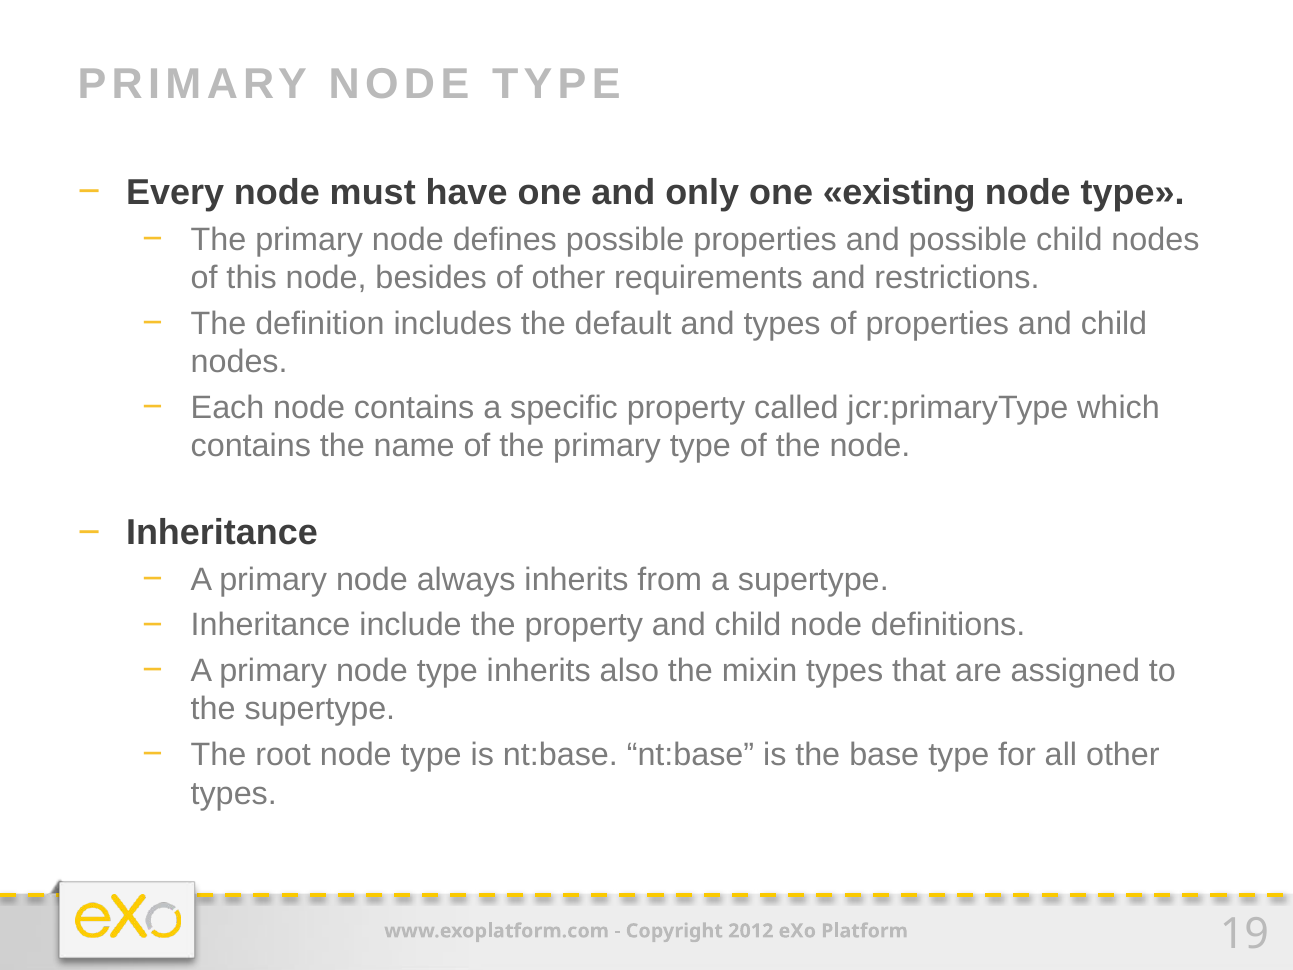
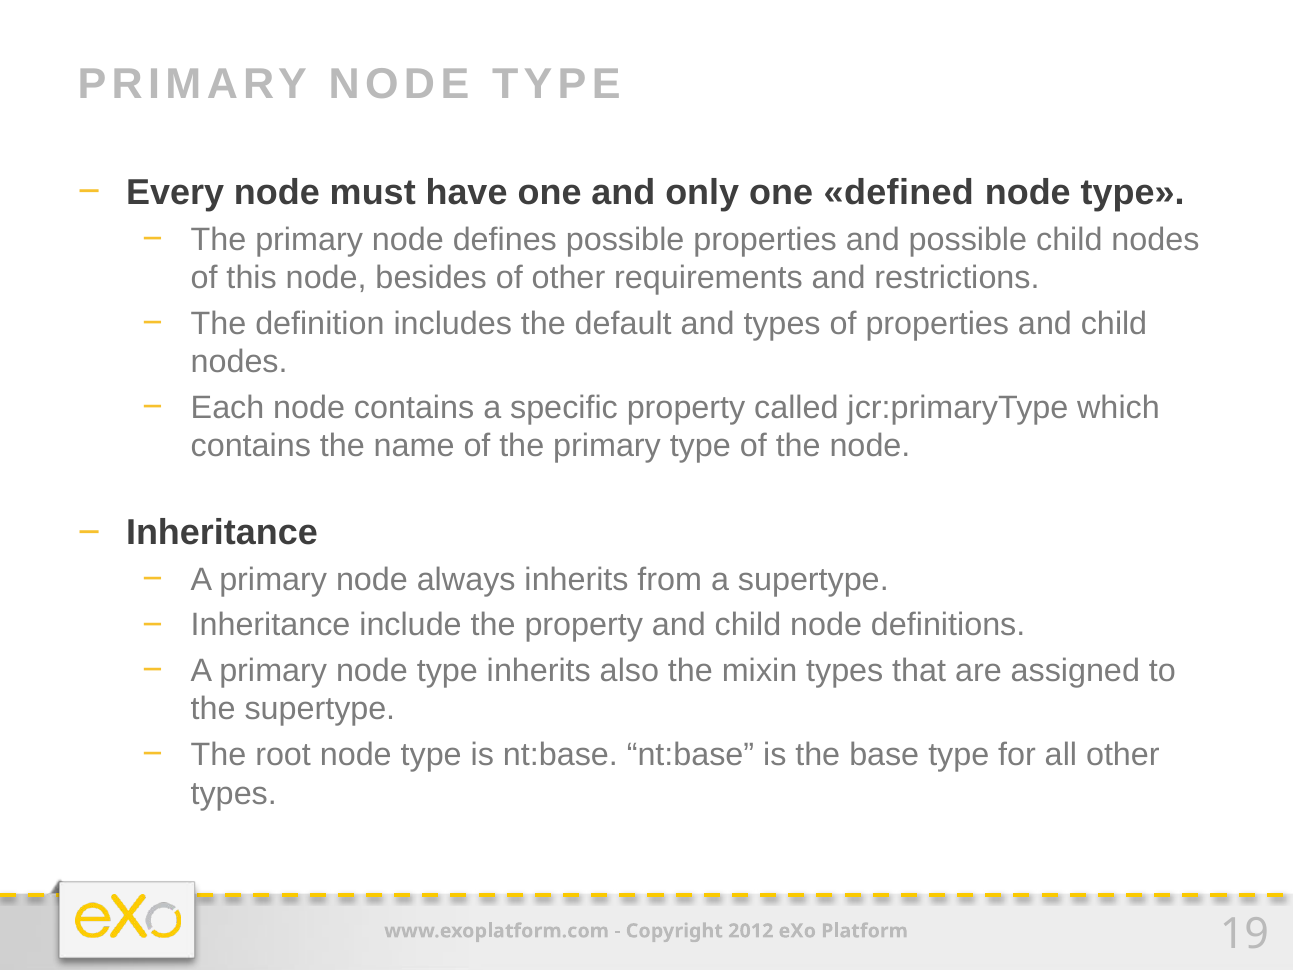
existing: existing -> defined
